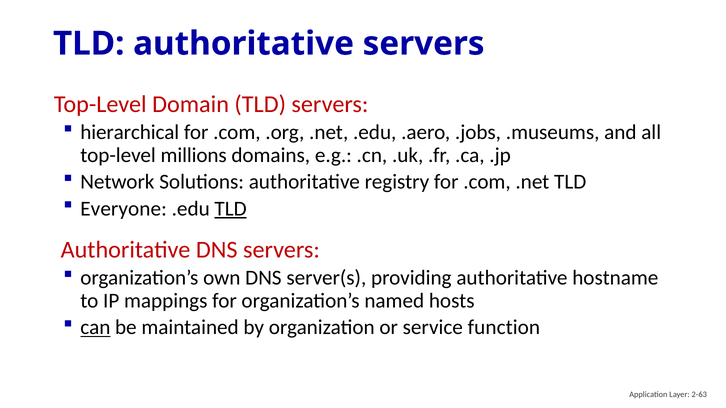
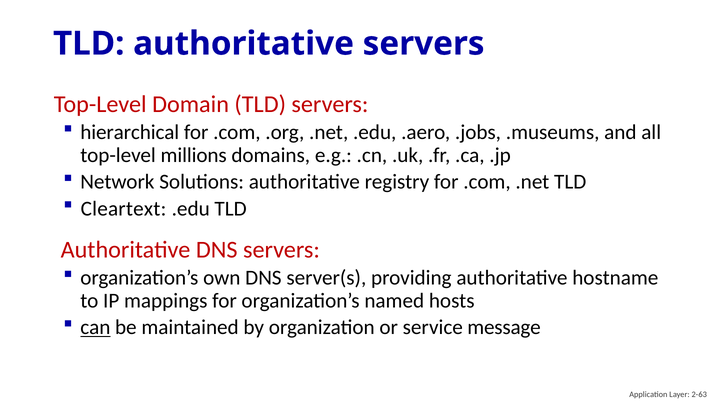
Everyone: Everyone -> Cleartext
TLD at (231, 209) underline: present -> none
function: function -> message
